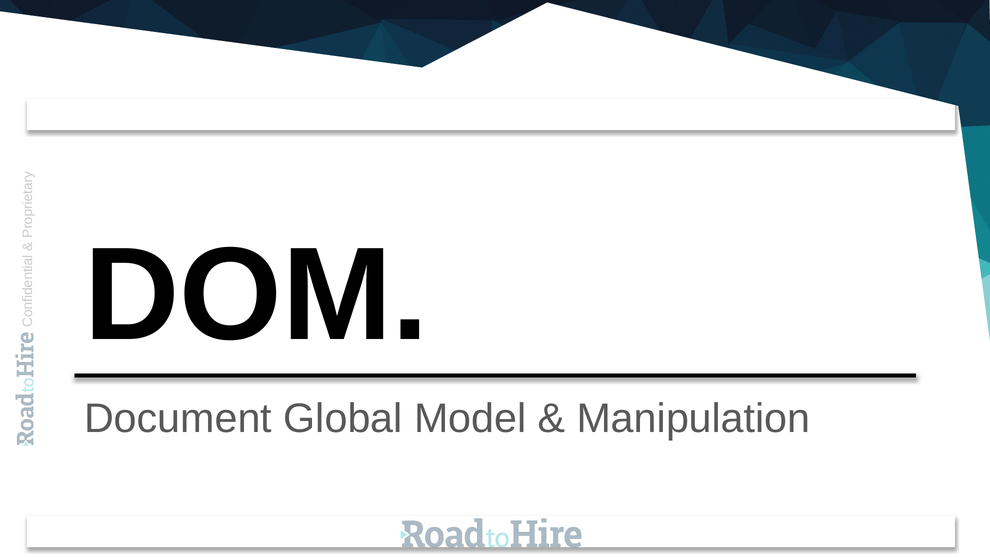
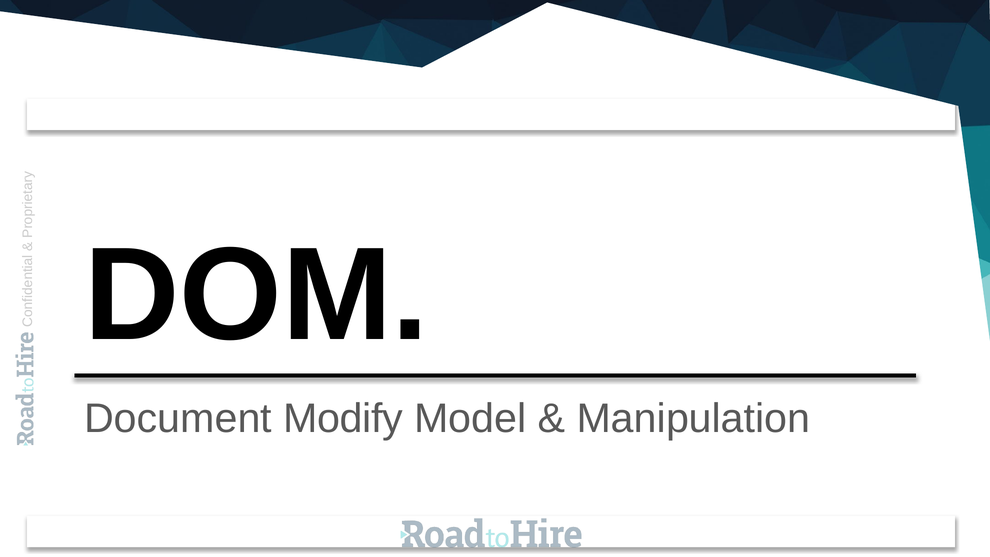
Global: Global -> Modify
